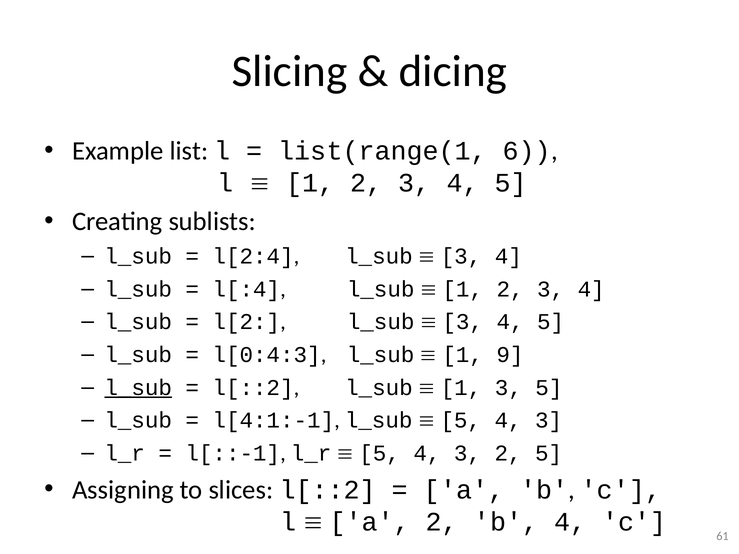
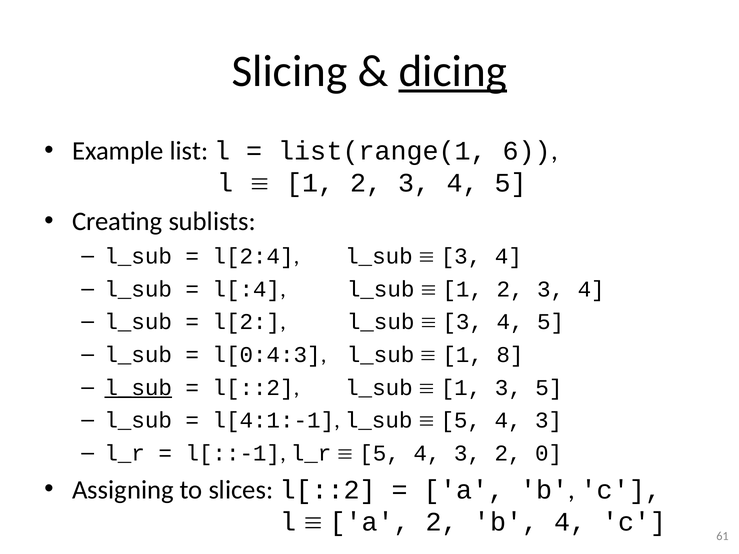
dicing underline: none -> present
9: 9 -> 8
2 5: 5 -> 0
